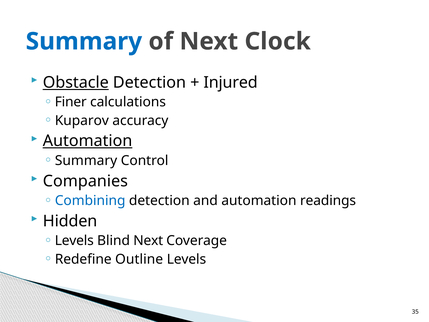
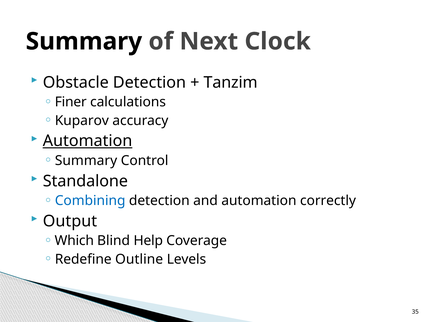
Summary at (84, 41) colour: blue -> black
Obstacle underline: present -> none
Injured: Injured -> Tanzim
Companies: Companies -> Standalone
readings: readings -> correctly
Hidden: Hidden -> Output
Levels at (74, 241): Levels -> Which
Blind Next: Next -> Help
